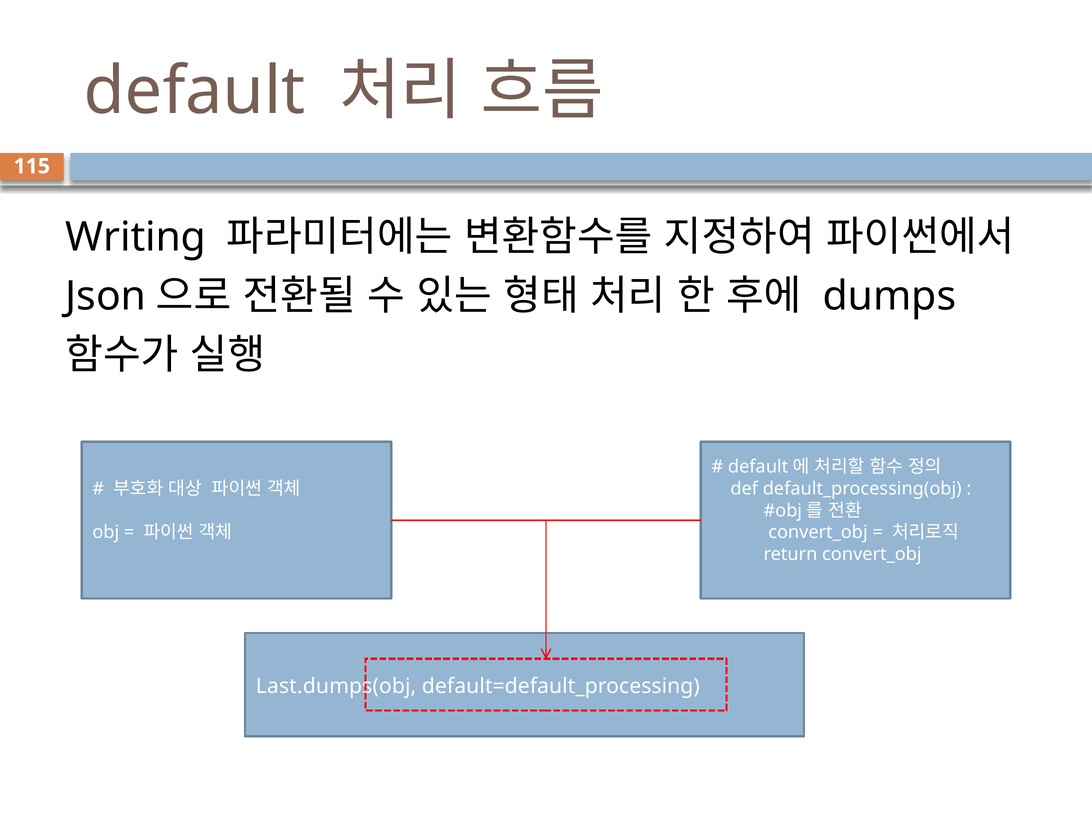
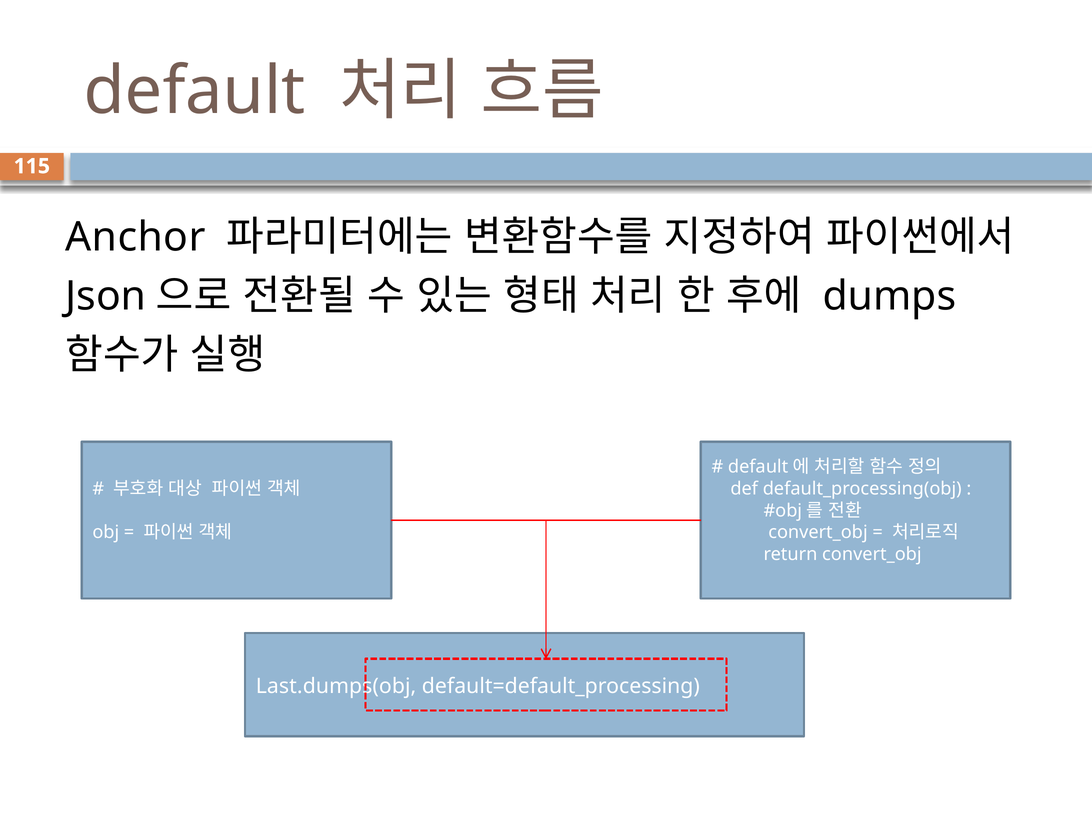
Writing: Writing -> Anchor
